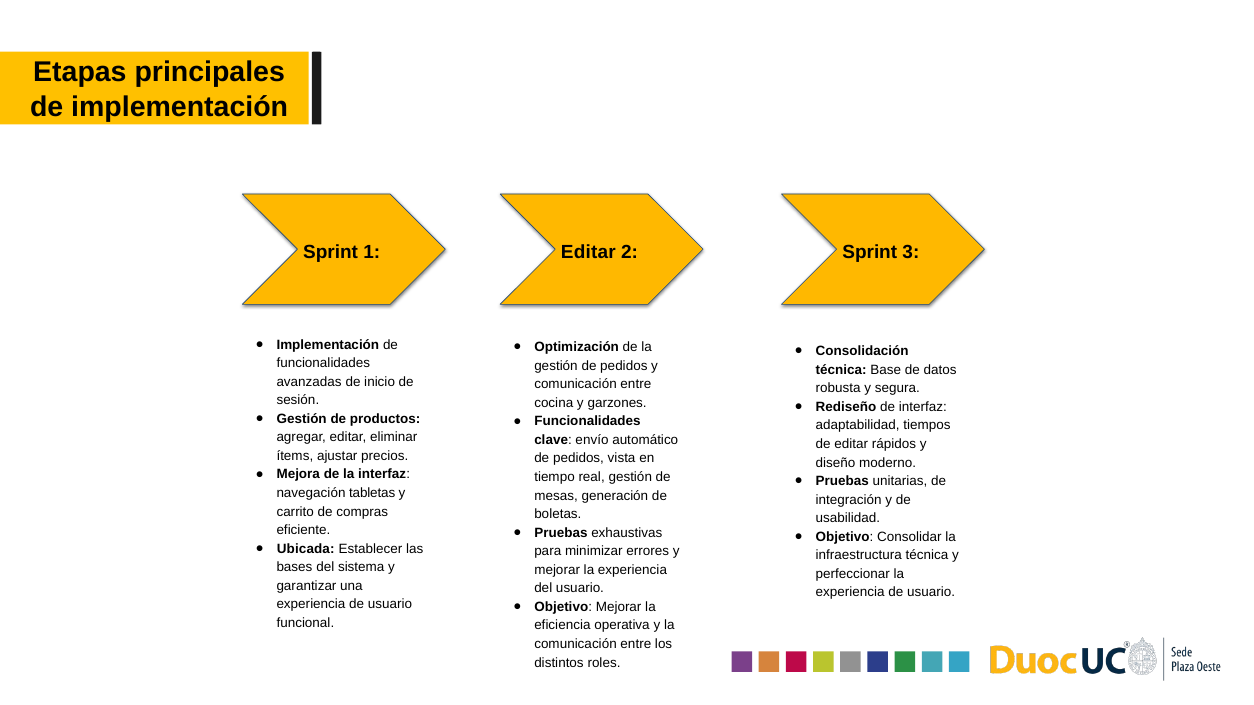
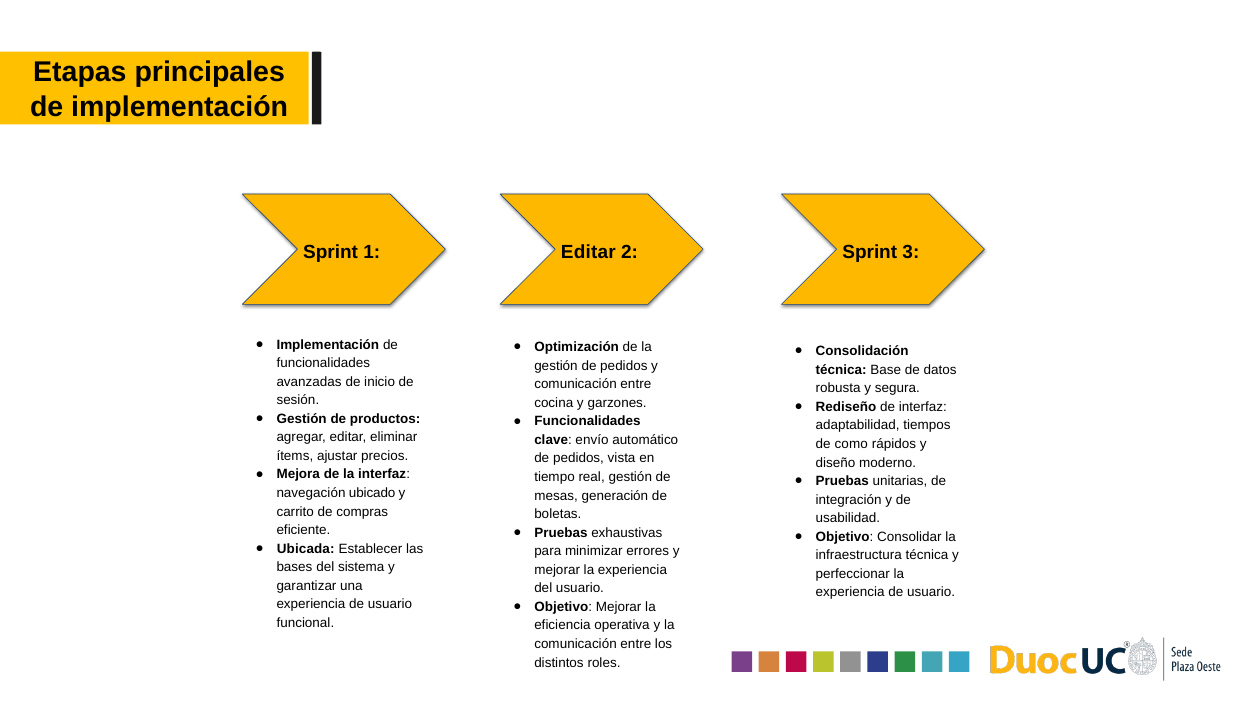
de editar: editar -> como
tabletas: tabletas -> ubicado
